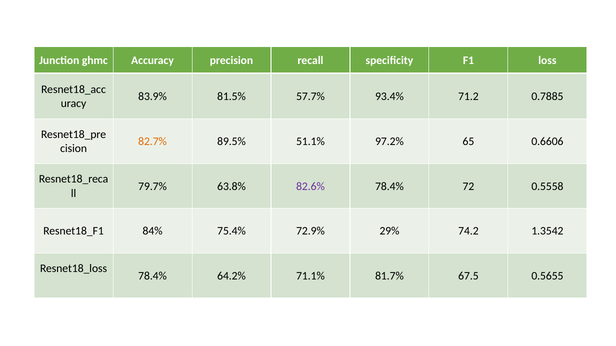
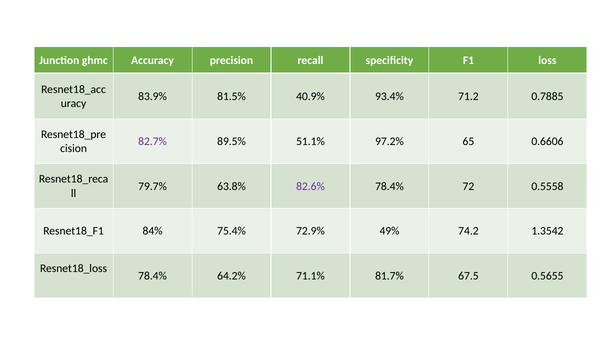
57.7%: 57.7% -> 40.9%
82.7% colour: orange -> purple
29%: 29% -> 49%
